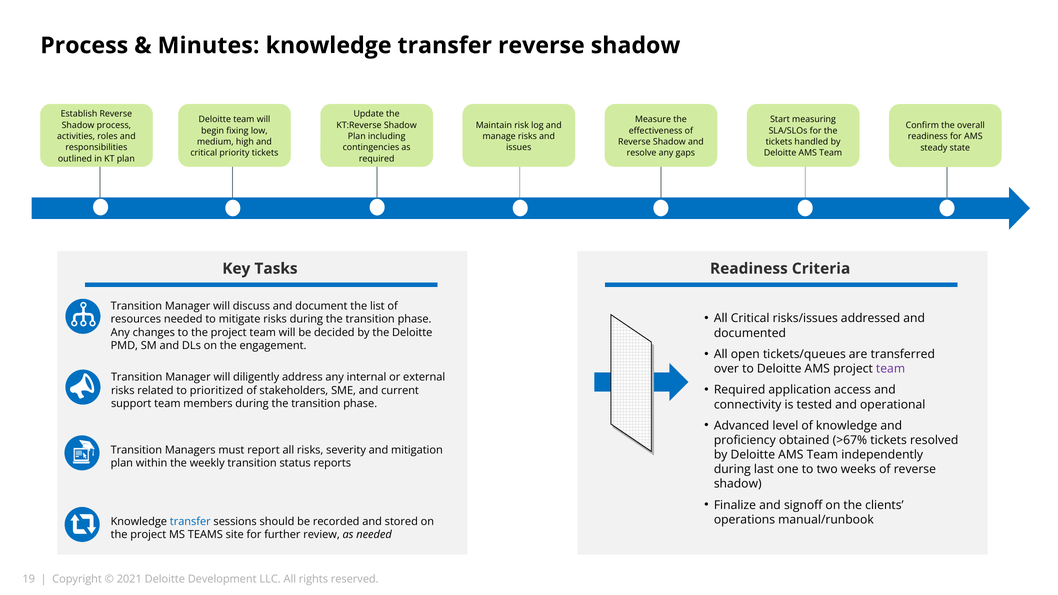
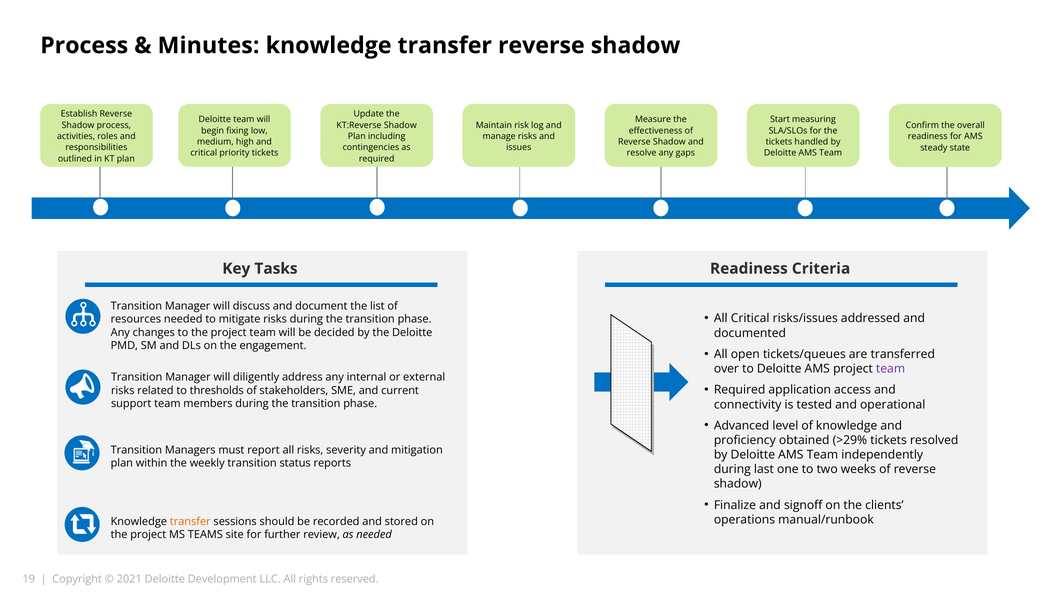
prioritized: prioritized -> thresholds
>67%: >67% -> >29%
transfer at (190, 522) colour: blue -> orange
